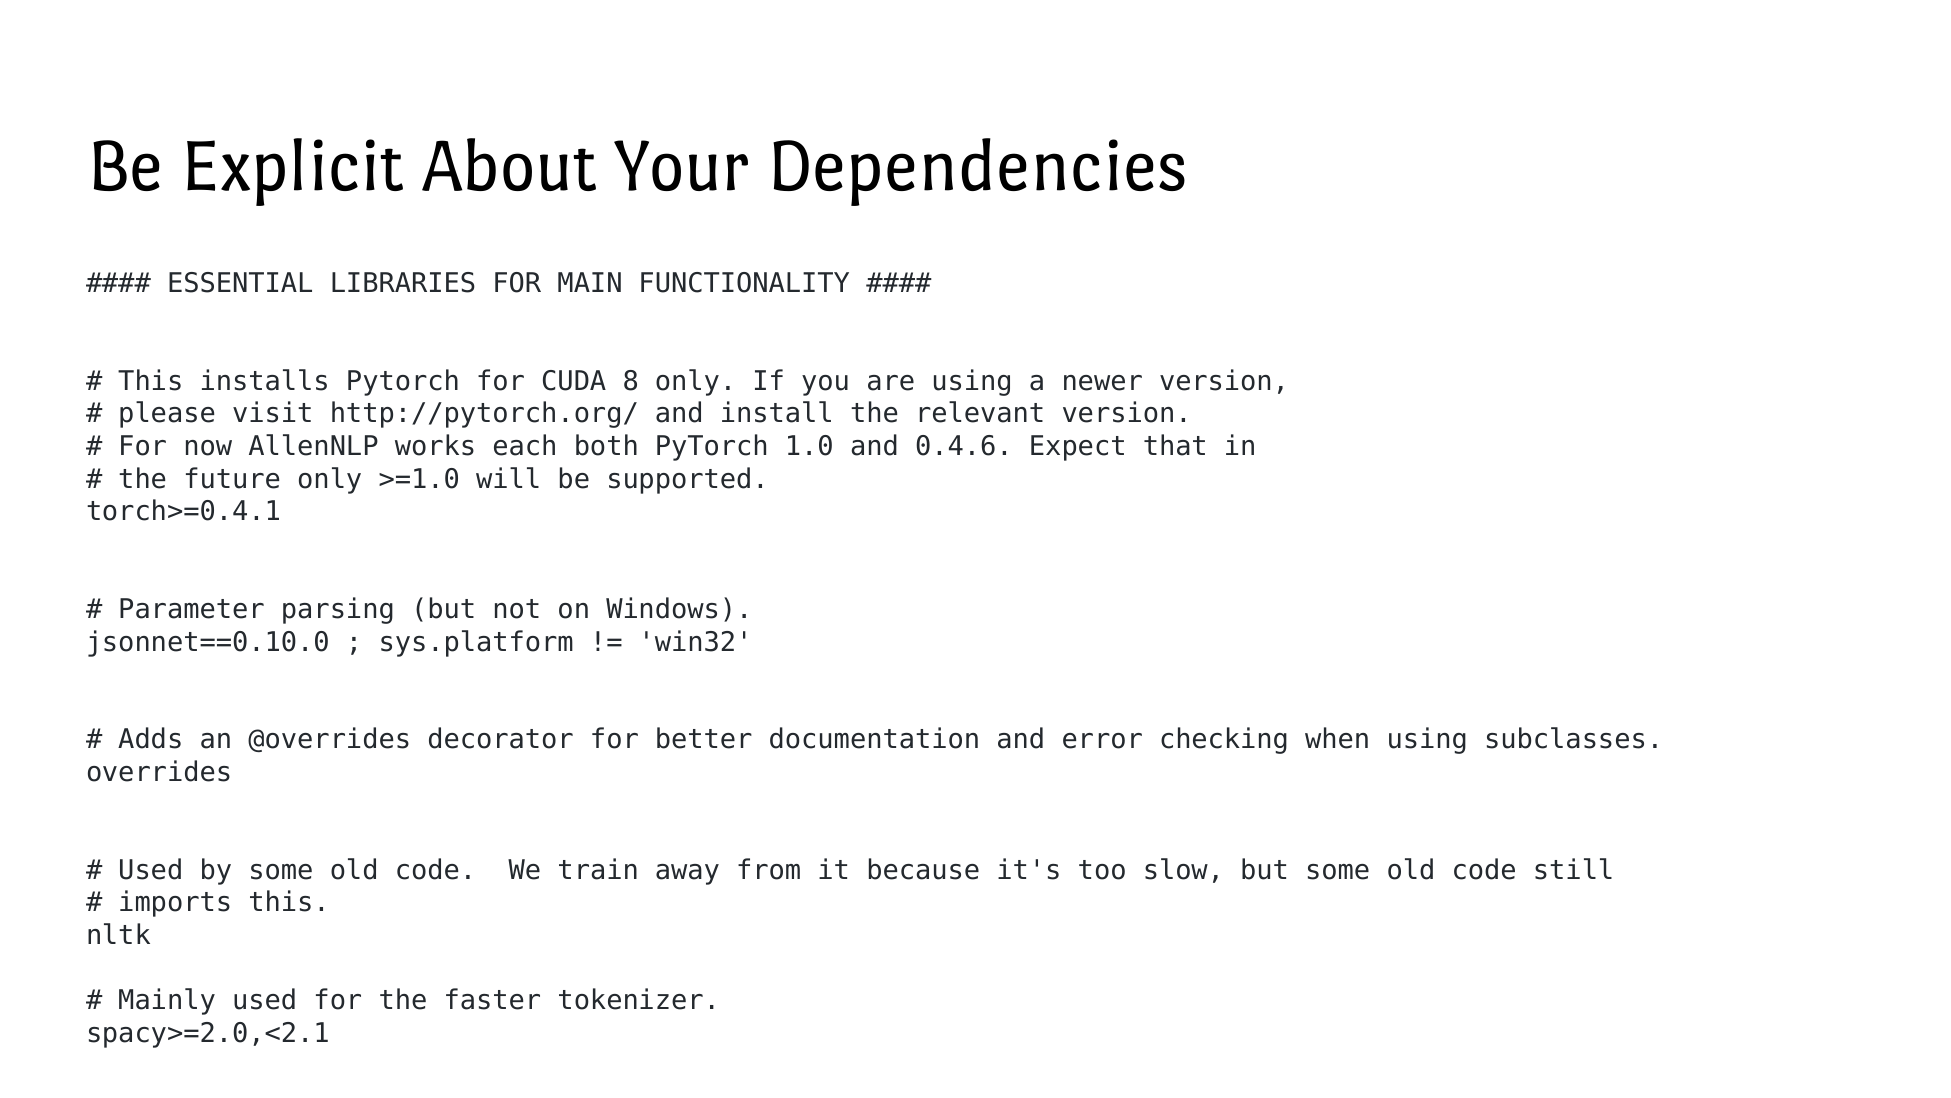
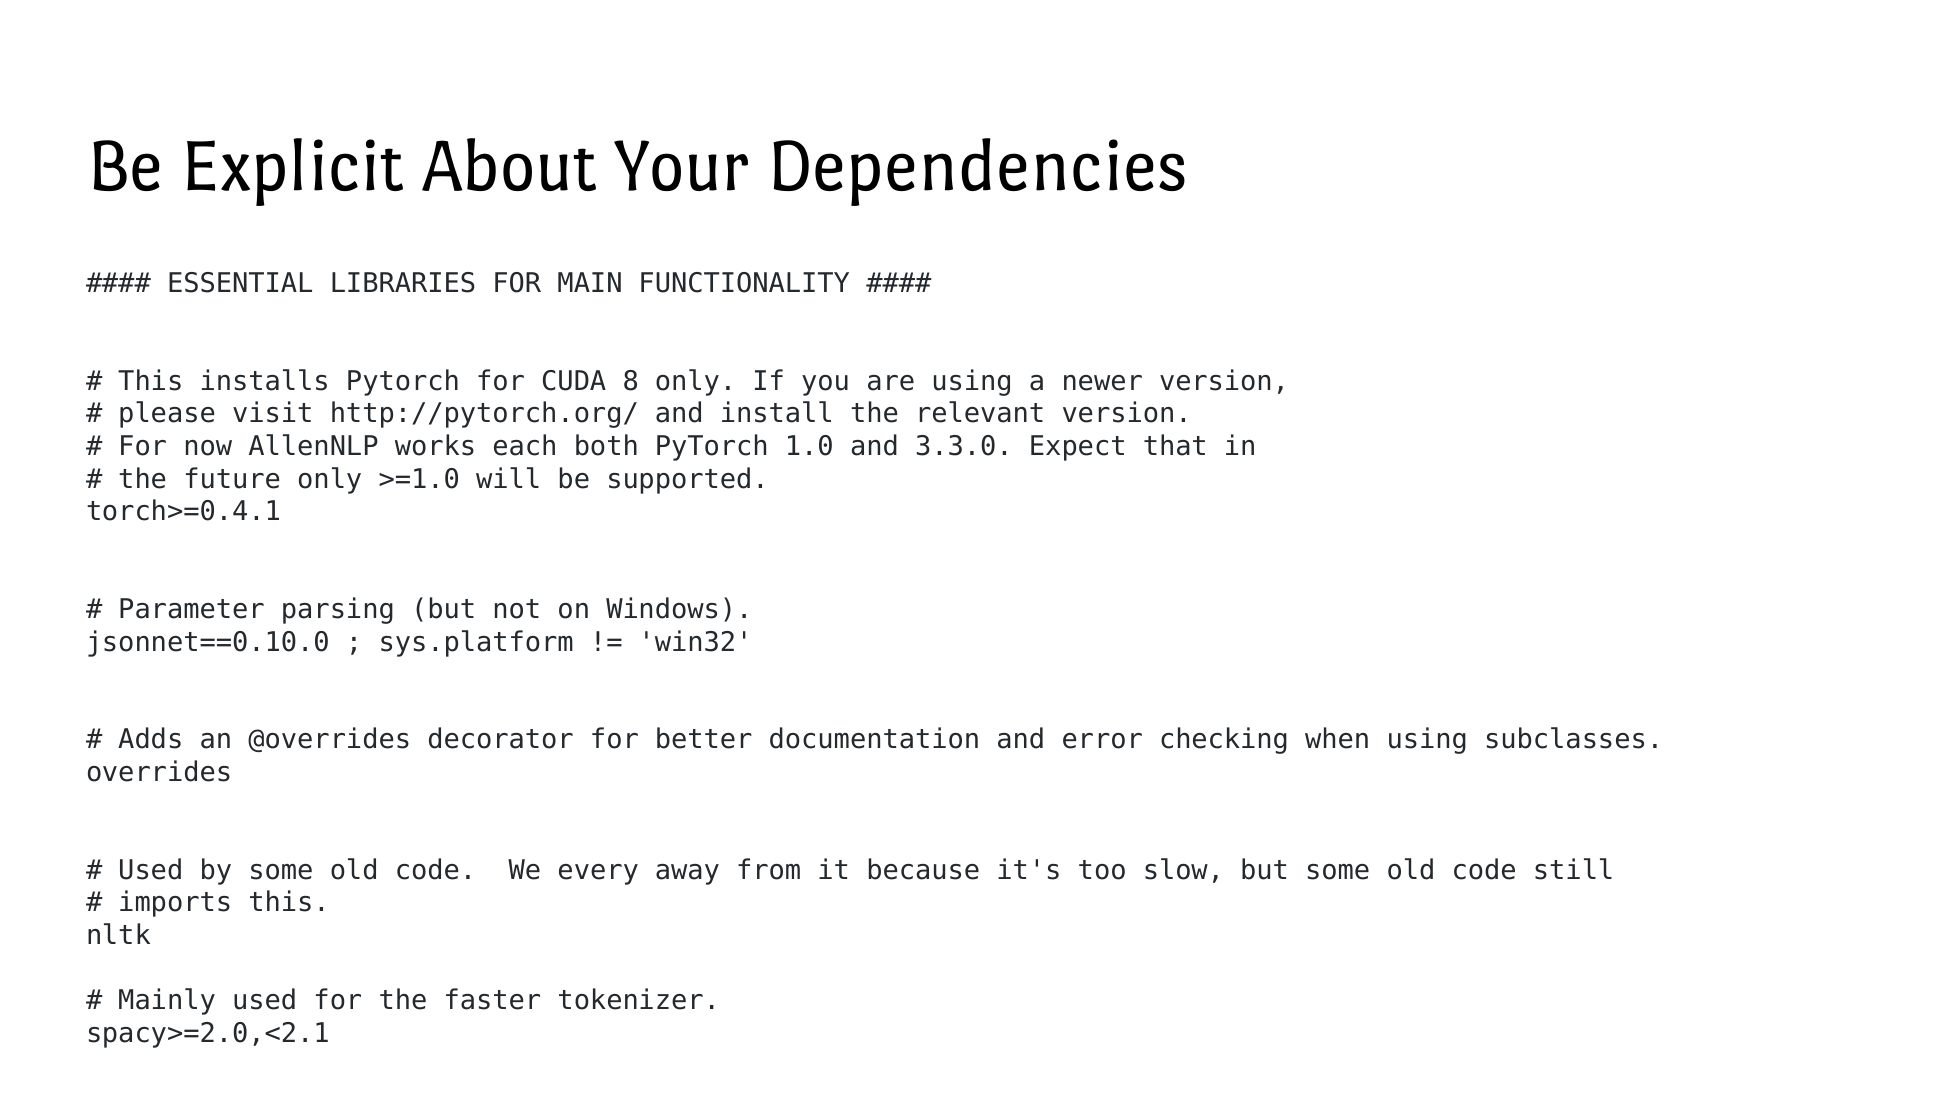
0.4.6: 0.4.6 -> 3.3.0
train: train -> every
